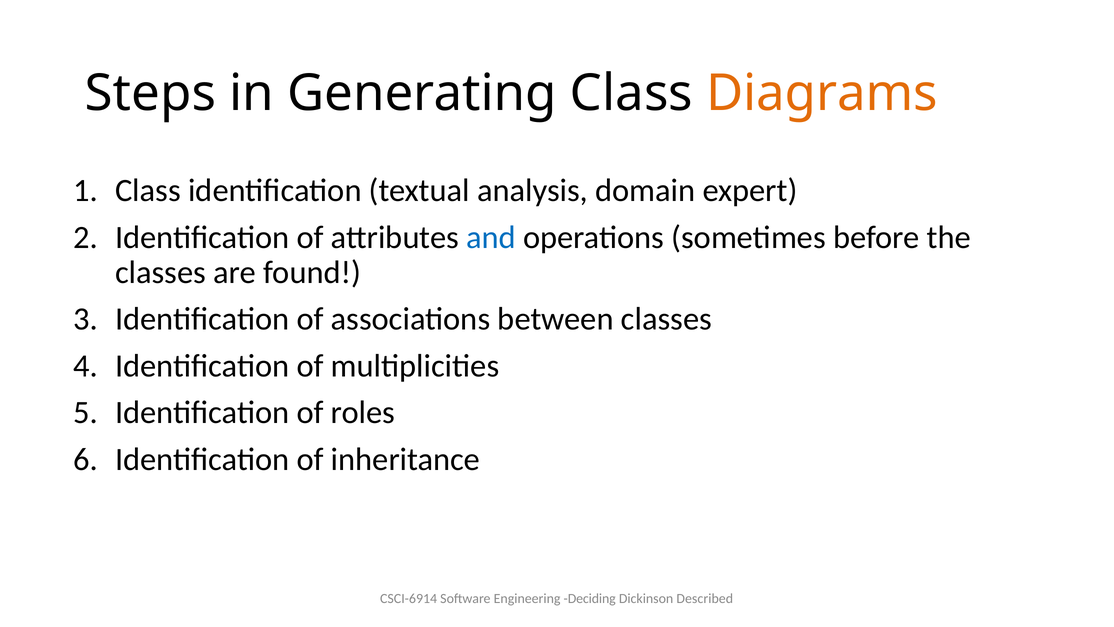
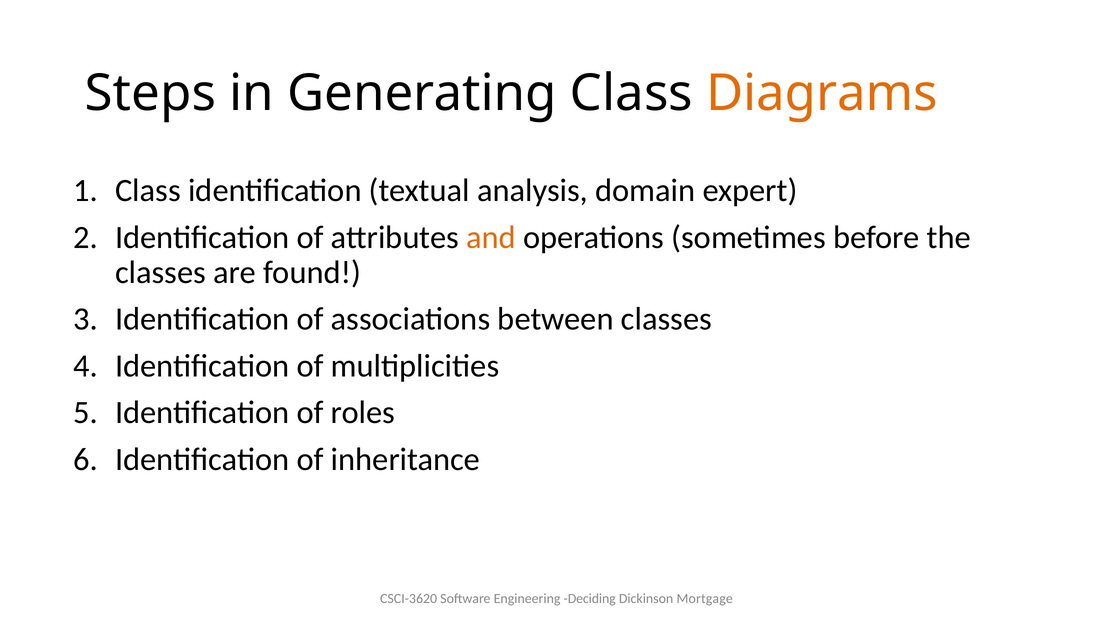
and colour: blue -> orange
CSCI-6914: CSCI-6914 -> CSCI-3620
Described: Described -> Mortgage
